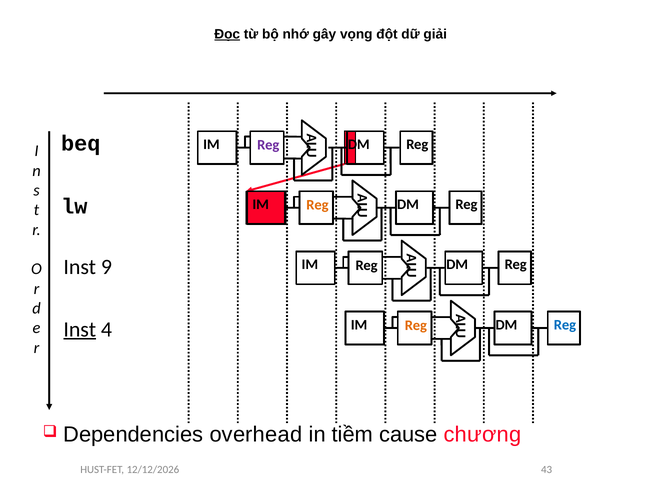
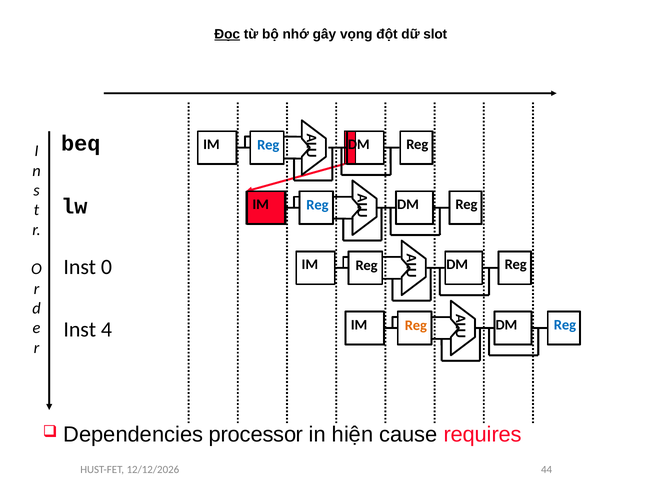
giải: giải -> slot
Reg at (268, 145) colour: purple -> blue
Reg at (317, 205) colour: orange -> blue
9: 9 -> 0
Inst at (80, 329) underline: present -> none
overhead: overhead -> processor
tiềm: tiềm -> hiện
chương: chương -> requires
43: 43 -> 44
